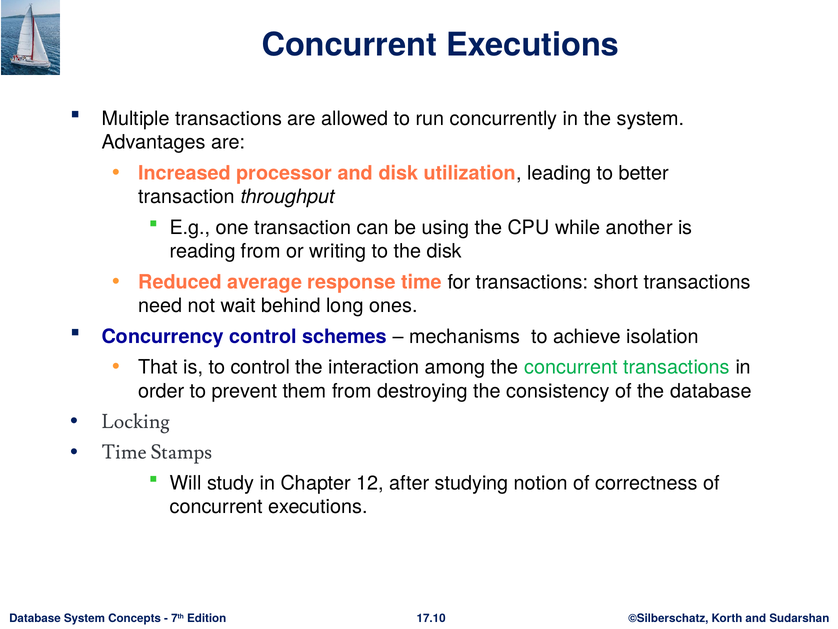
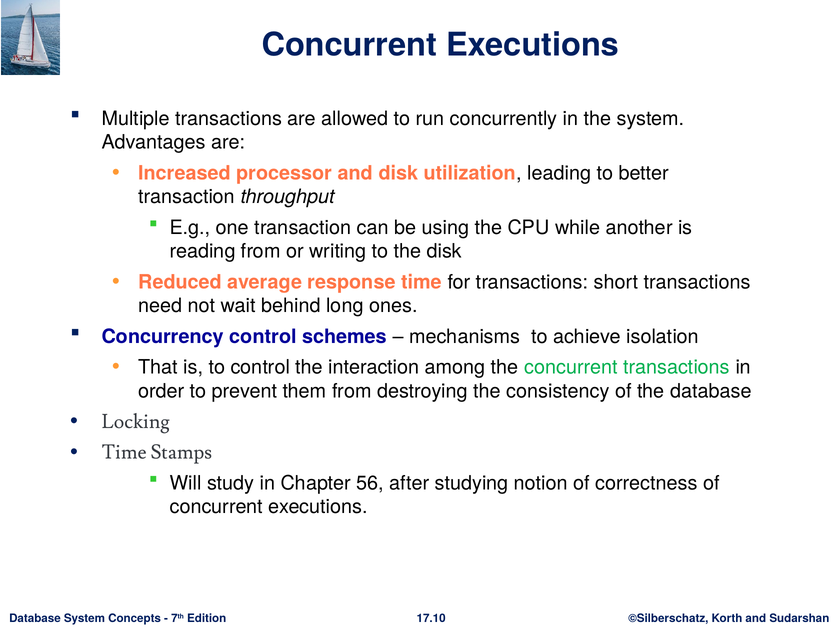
12: 12 -> 56
